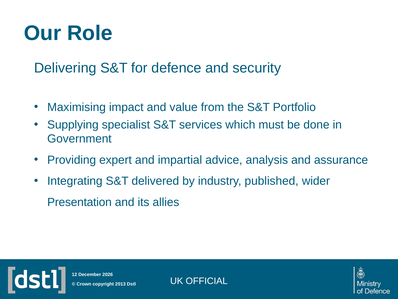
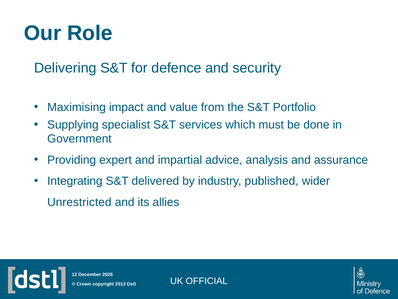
Presentation: Presentation -> Unrestricted
